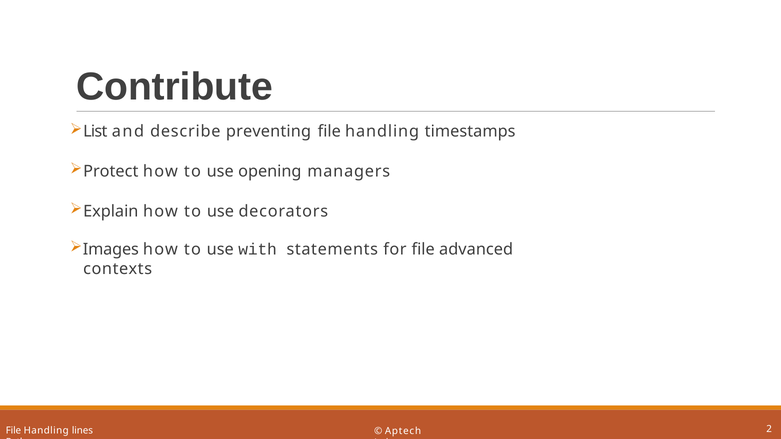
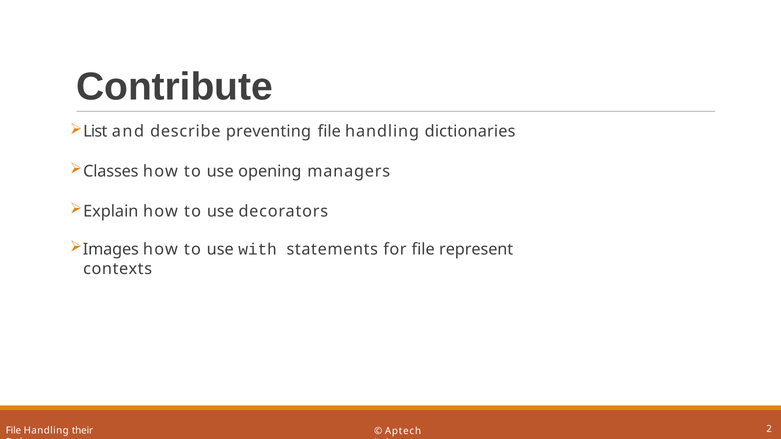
timestamps: timestamps -> dictionaries
Protect: Protect -> Classes
advanced: advanced -> represent
lines: lines -> their
